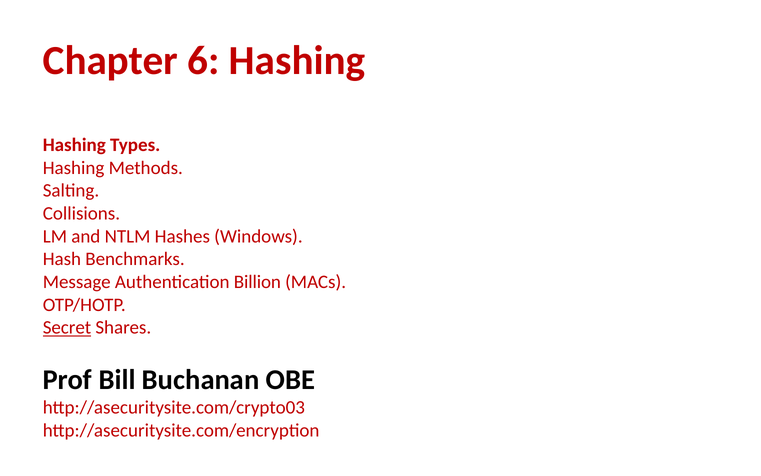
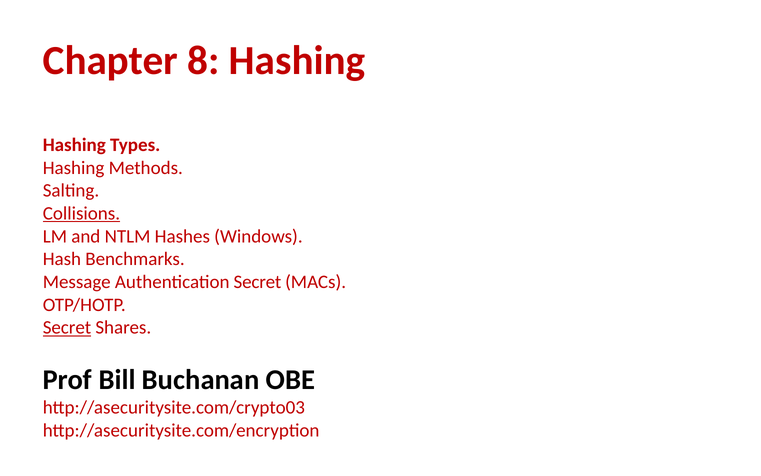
6: 6 -> 8
Collisions underline: none -> present
Authentication Billion: Billion -> Secret
